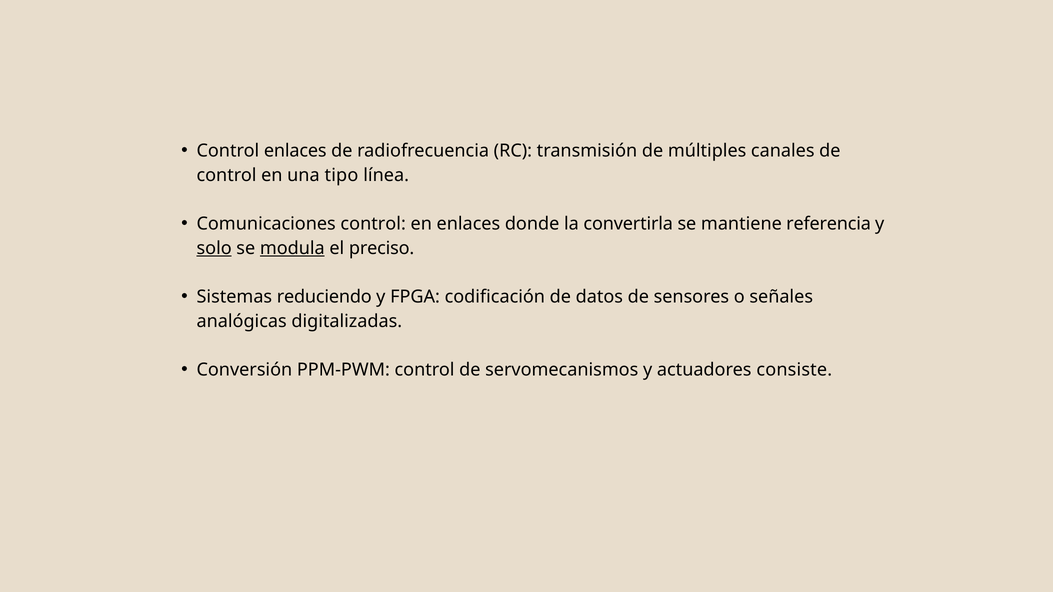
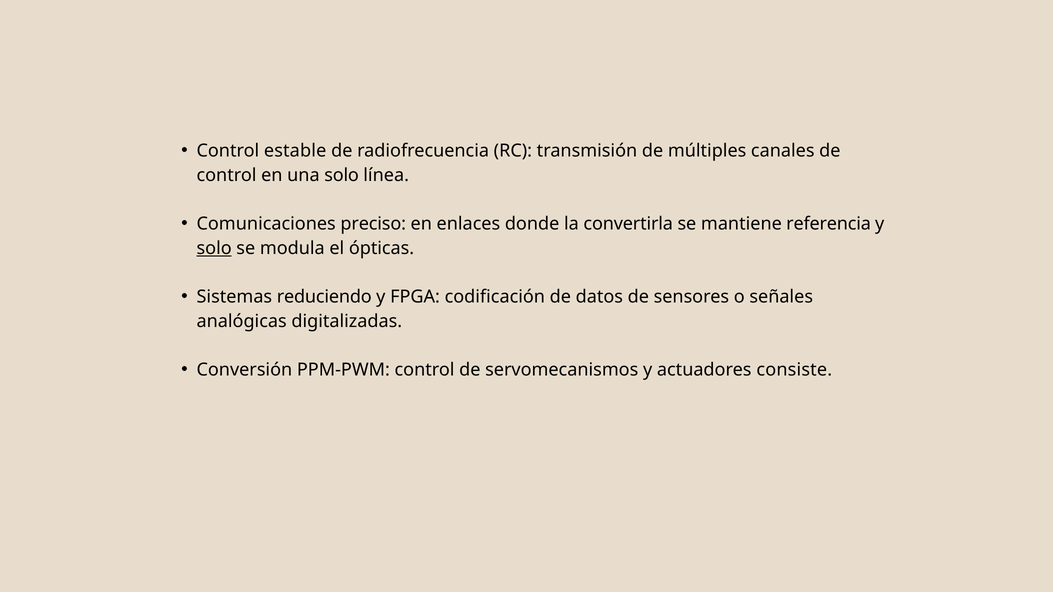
Control enlaces: enlaces -> estable
una tipo: tipo -> solo
Comunicaciones control: control -> preciso
modula underline: present -> none
preciso: preciso -> ópticas
